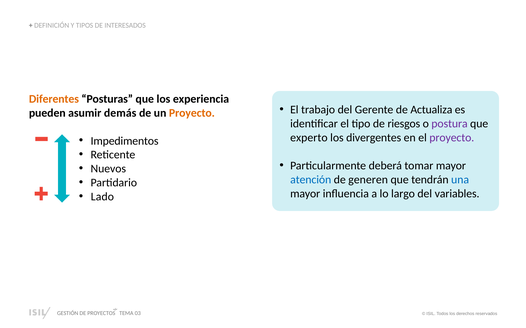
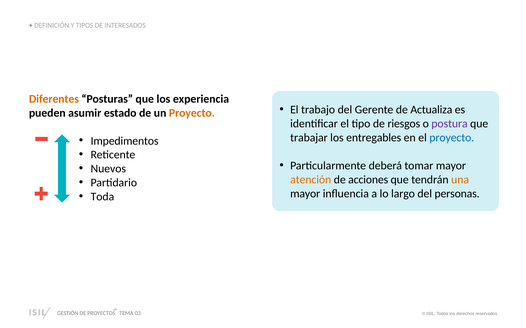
demás: demás -> estado
experto: experto -> trabajar
divergentes: divergentes -> entregables
proyecto at (452, 138) colour: purple -> blue
atención colour: blue -> orange
generen: generen -> acciones
una colour: blue -> orange
variables: variables -> personas
Lado: Lado -> Toda
